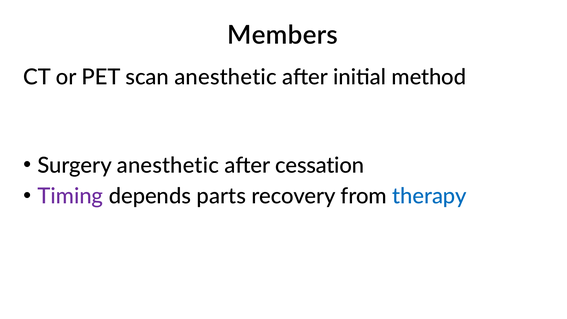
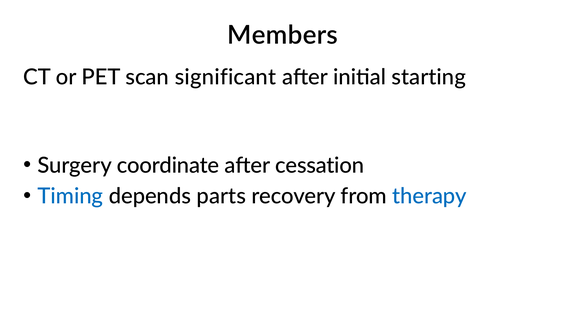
scan anesthetic: anesthetic -> significant
method: method -> starting
Surgery anesthetic: anesthetic -> coordinate
Timing colour: purple -> blue
